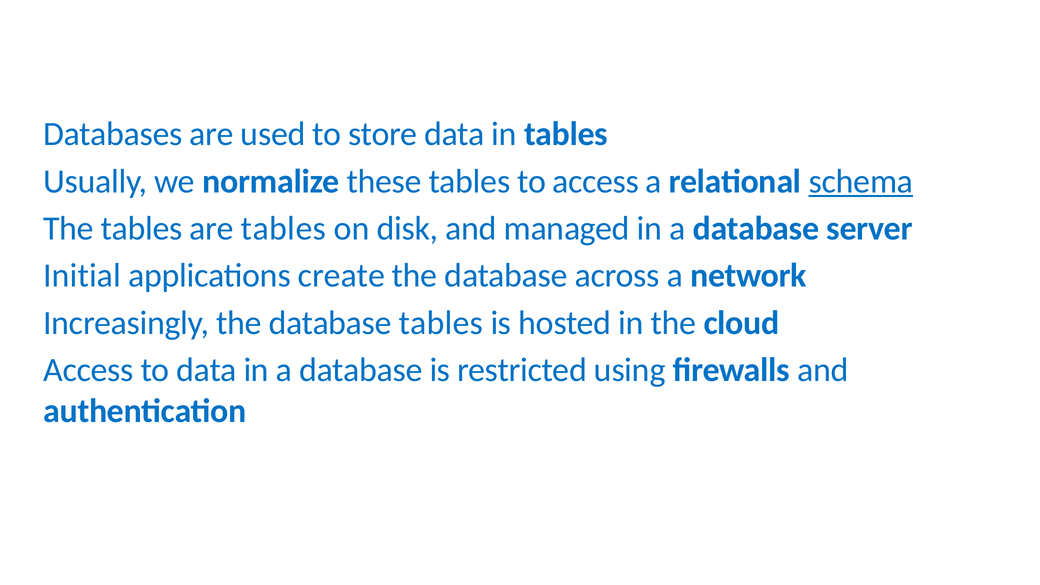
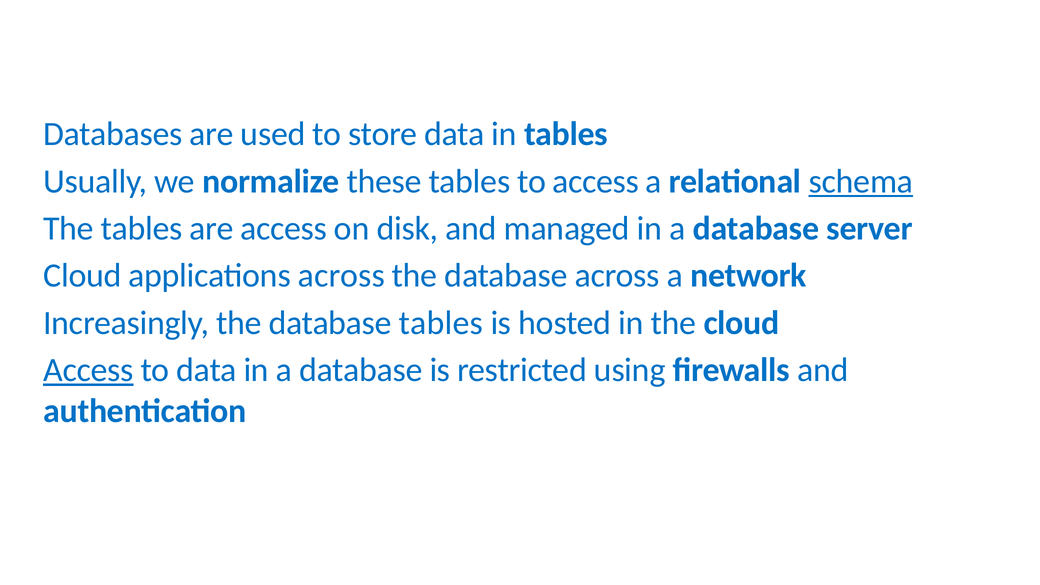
are tables: tables -> access
Initial at (82, 276): Initial -> Cloud
applications create: create -> across
Access at (89, 370) underline: none -> present
